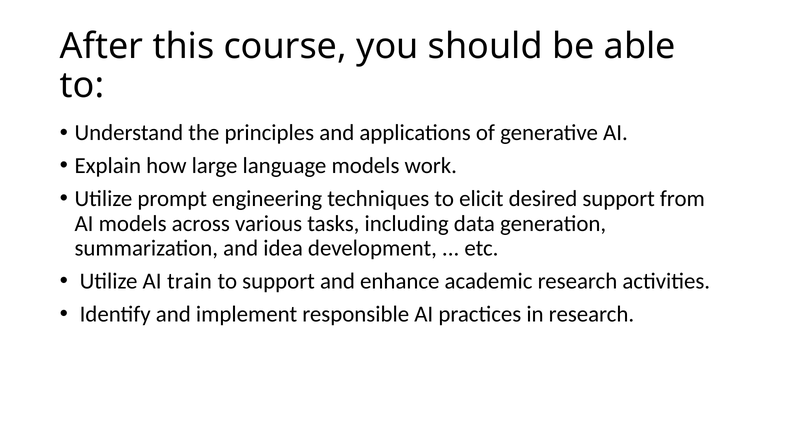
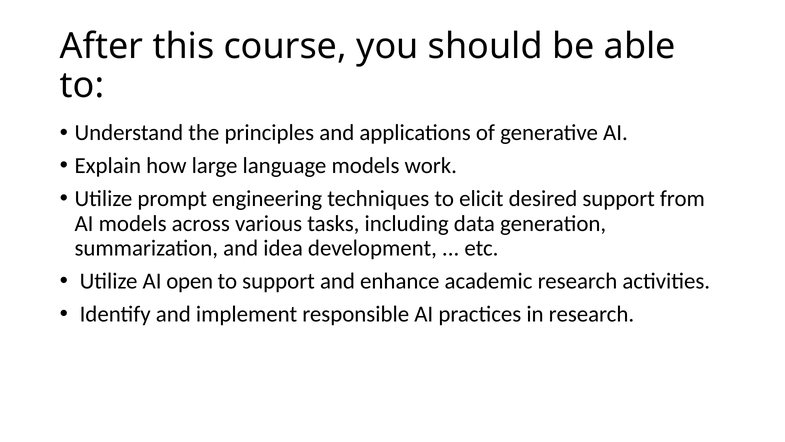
train: train -> open
